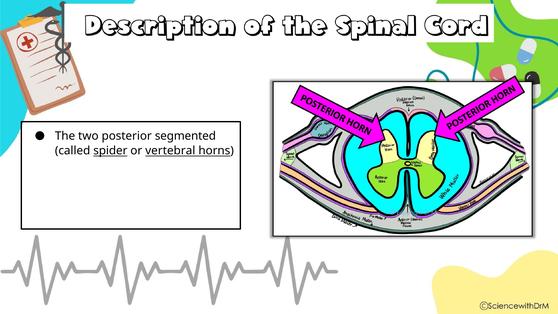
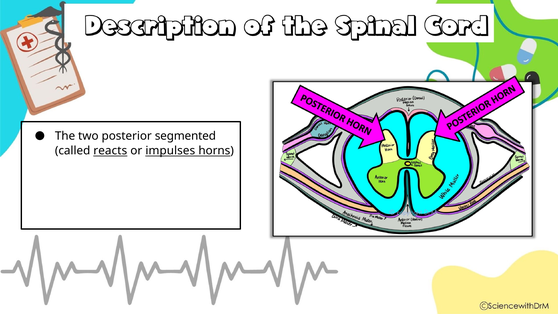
spider: spider -> reacts
vertebral: vertebral -> impulses
